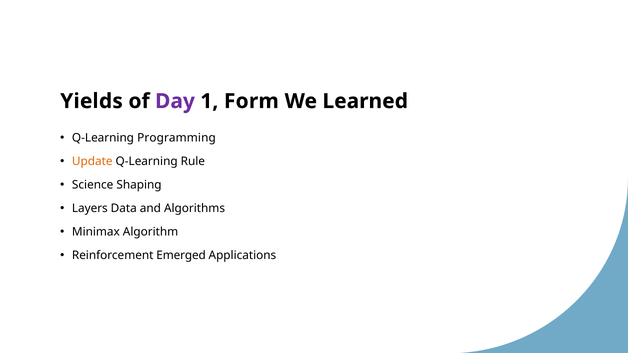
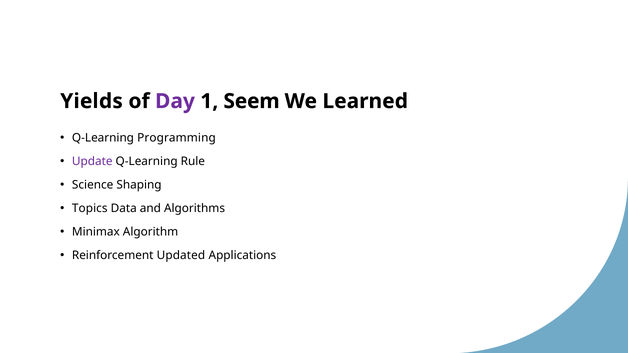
Form: Form -> Seem
Update colour: orange -> purple
Layers: Layers -> Topics
Emerged: Emerged -> Updated
